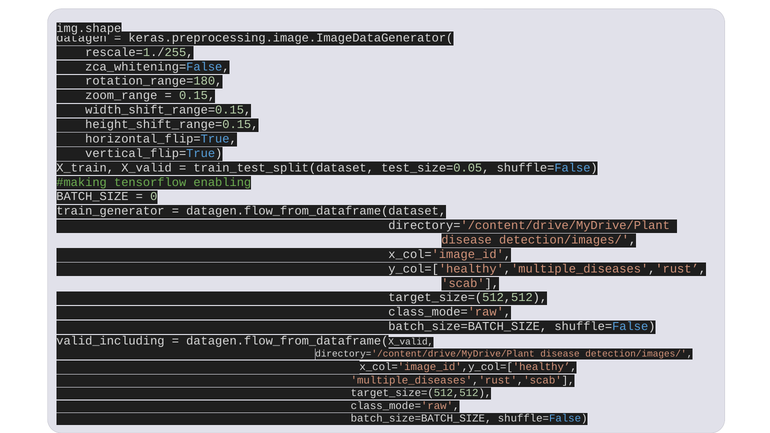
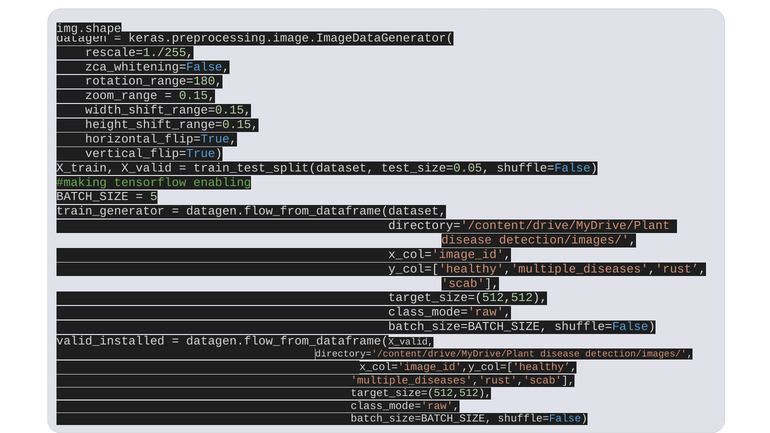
0: 0 -> 5
valid_including: valid_including -> valid_installed
